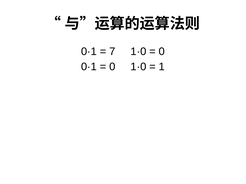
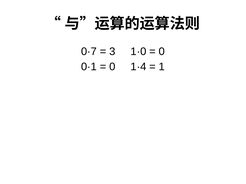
0·1 at (89, 52): 0·1 -> 0·7
7: 7 -> 3
0 1·0: 1·0 -> 1·4
